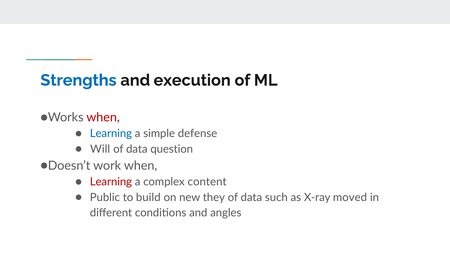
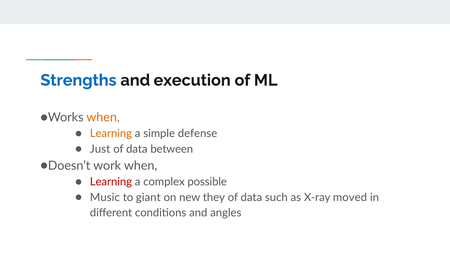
when at (103, 117) colour: red -> orange
Learning at (111, 134) colour: blue -> orange
Will: Will -> Just
question: question -> between
content: content -> possible
Public: Public -> Music
build: build -> giant
